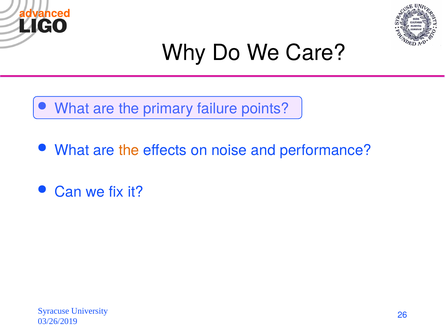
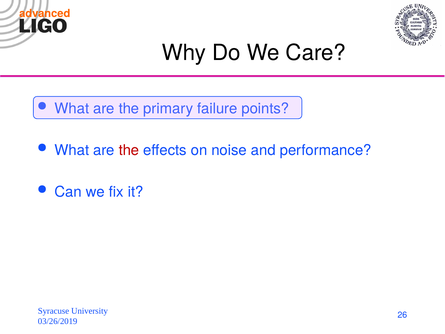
the at (129, 150) colour: orange -> red
